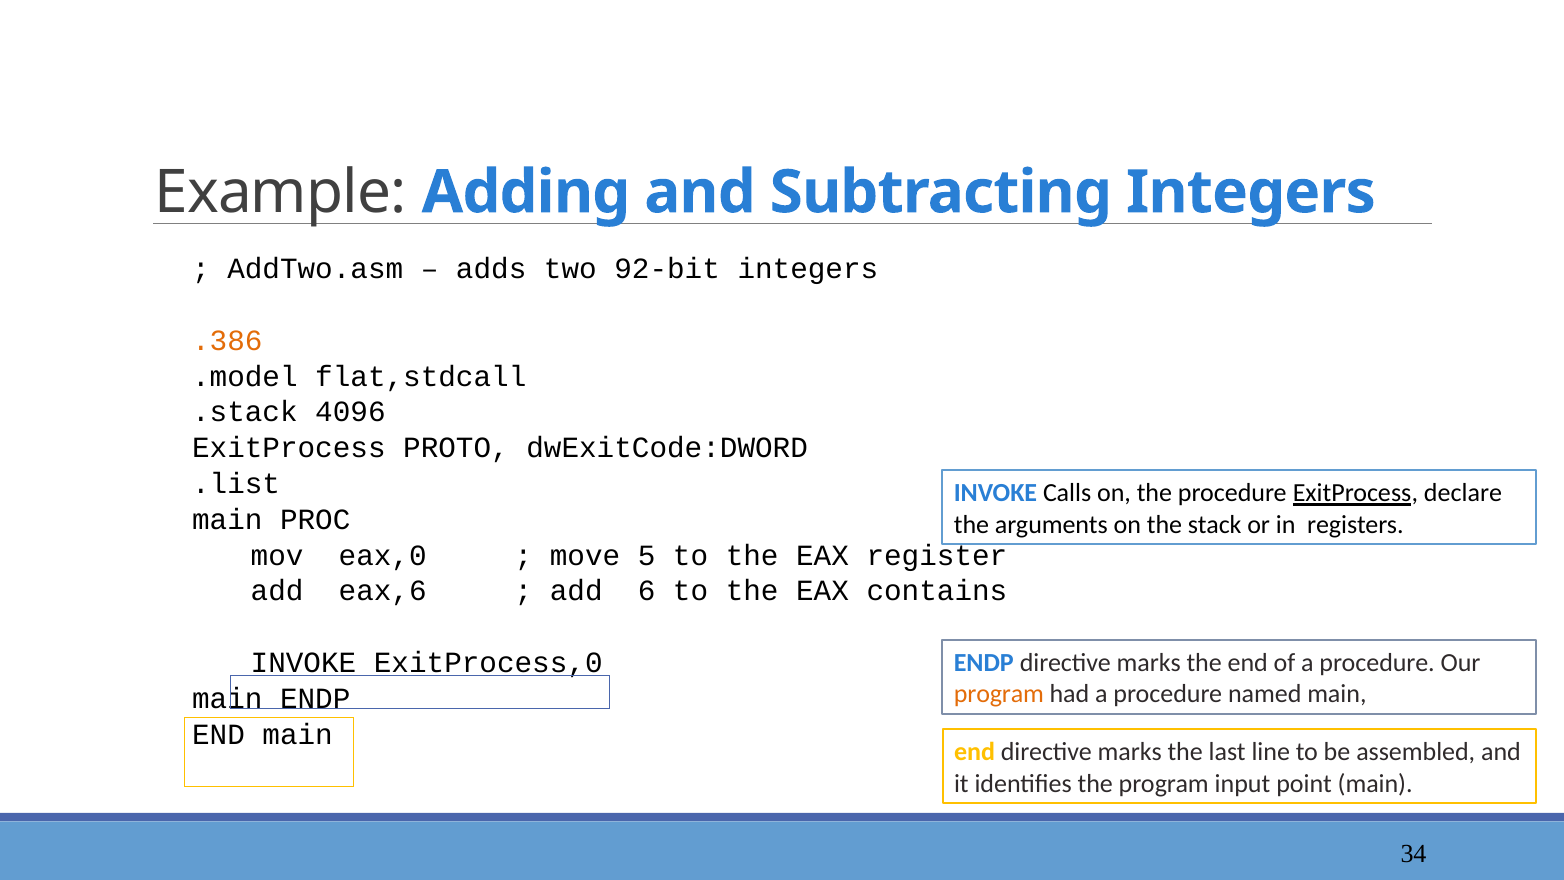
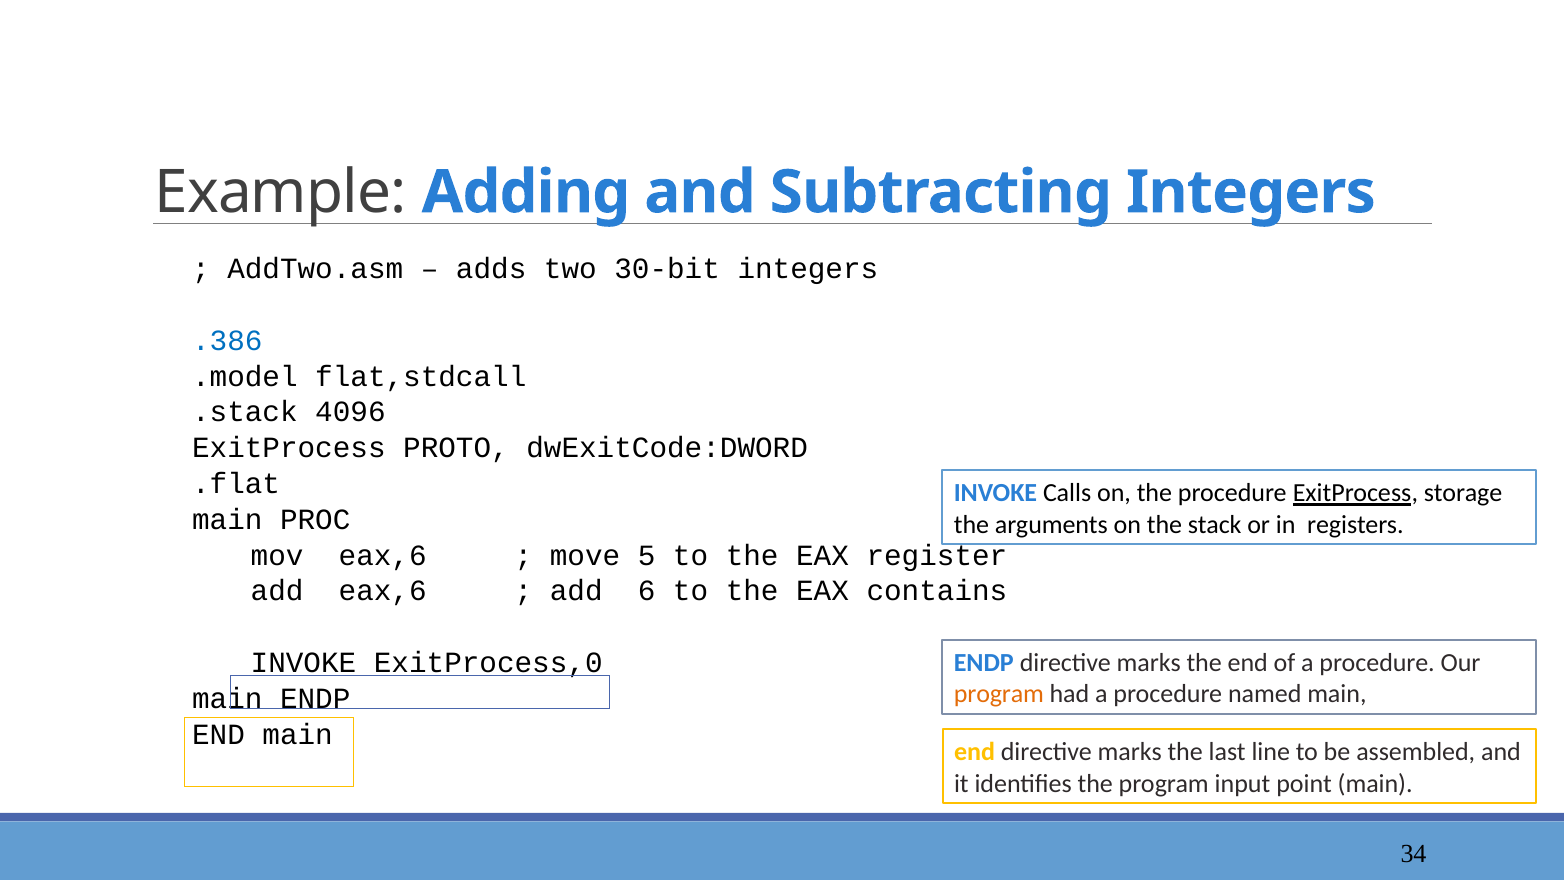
92-bit: 92-bit -> 30-bit
.386 colour: orange -> blue
.list: .list -> .flat
declare: declare -> storage
mov eax,0: eax,0 -> eax,6
